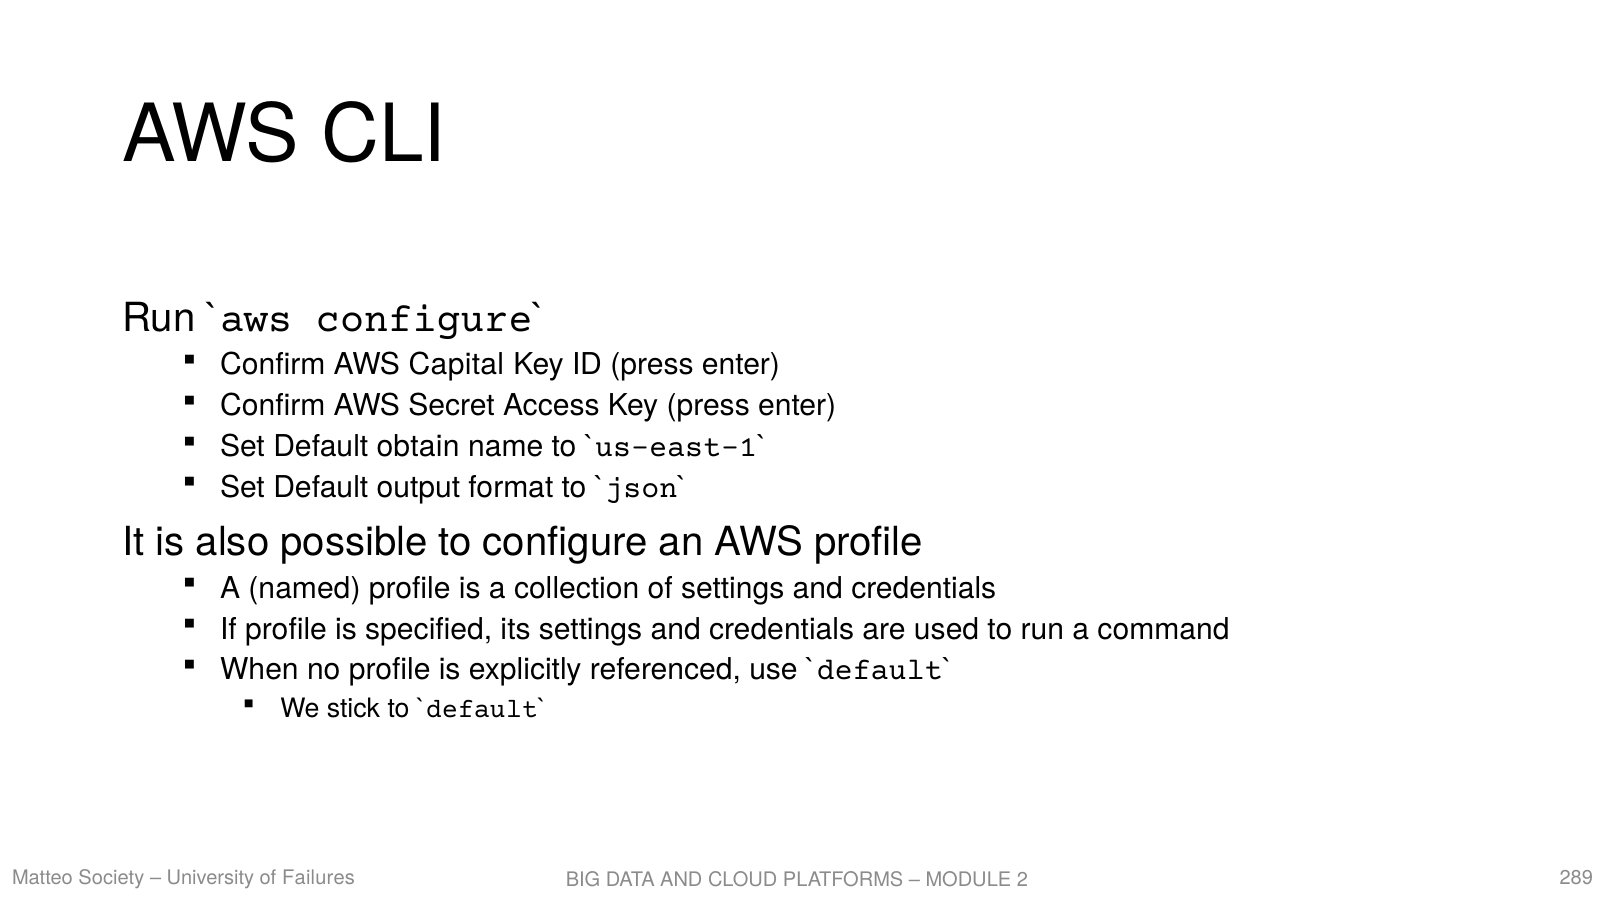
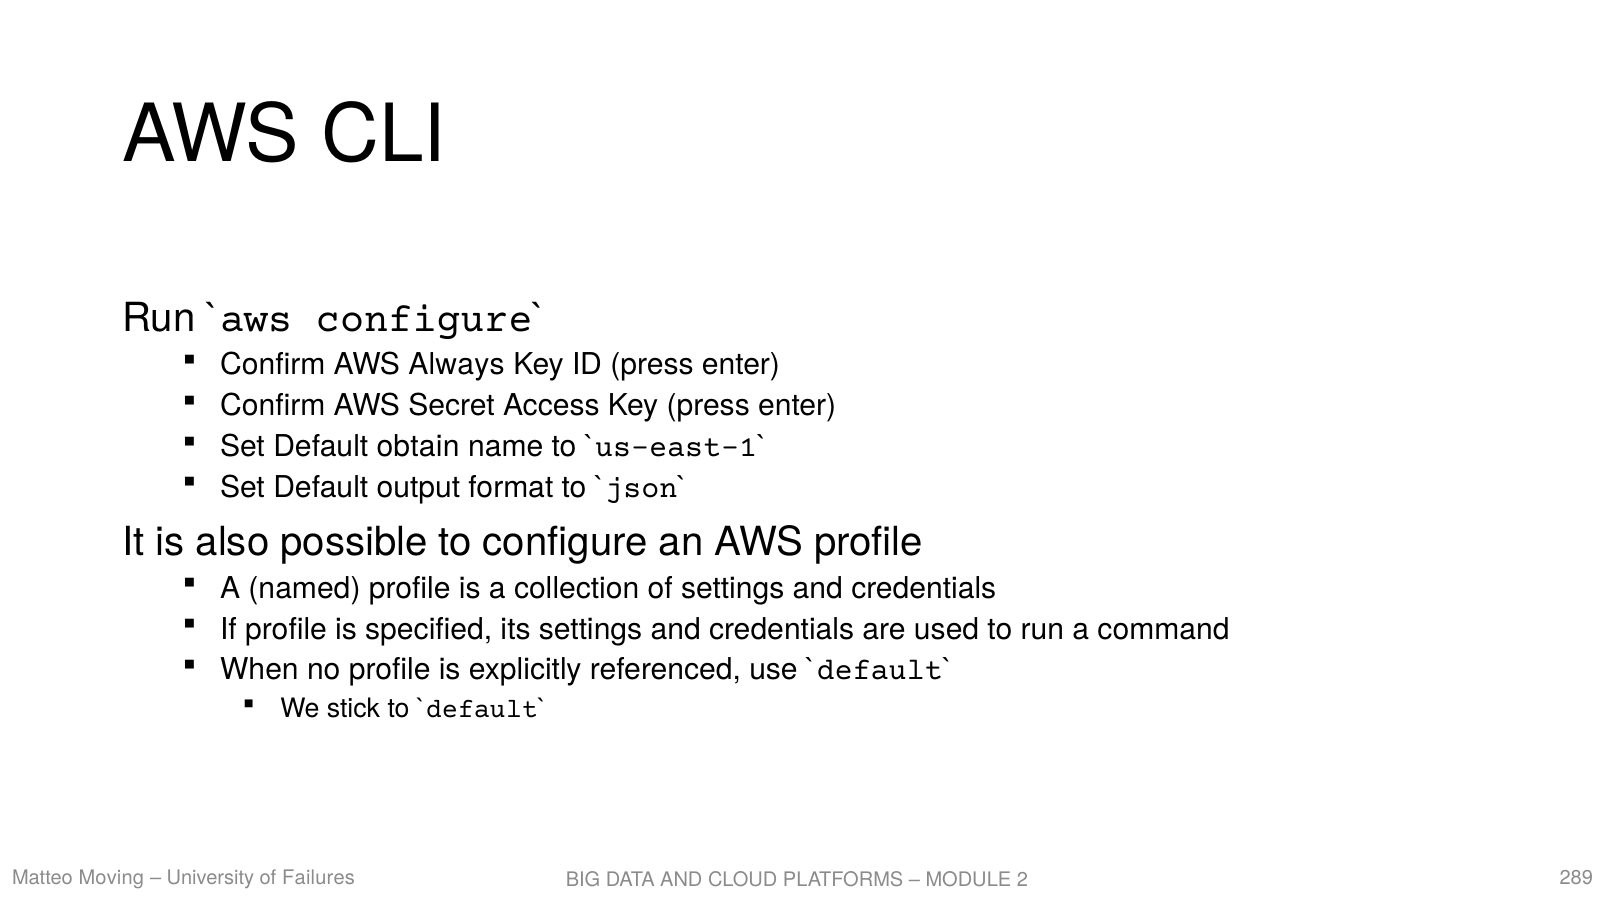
Capital: Capital -> Always
Society: Society -> Moving
